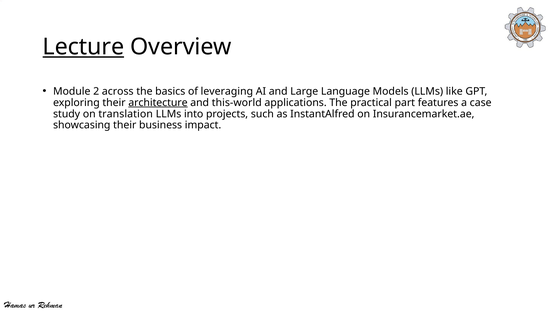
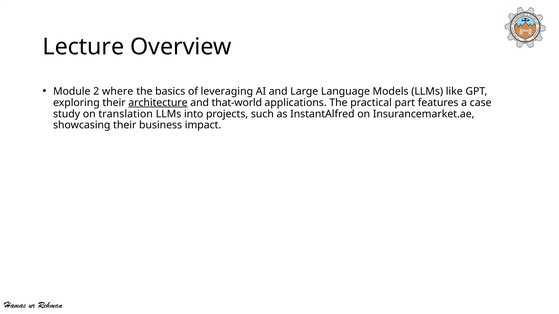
Lecture underline: present -> none
across: across -> where
this-world: this-world -> that-world
